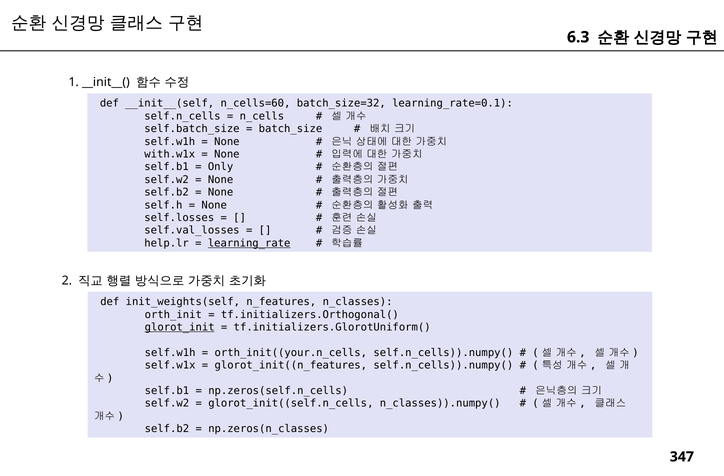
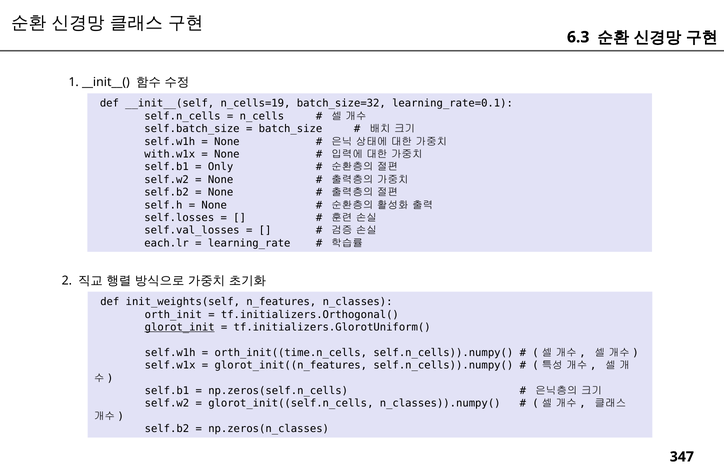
n_cells=60: n_cells=60 -> n_cells=19
help.lr: help.lr -> each.lr
learning_rate underline: present -> none
orth_init((your.n_cells: orth_init((your.n_cells -> orth_init((time.n_cells
